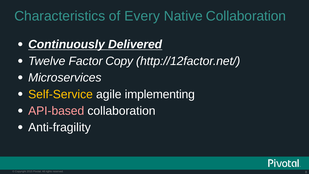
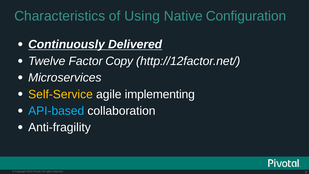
Every: Every -> Using
Native Collaboration: Collaboration -> Configuration
API-based colour: pink -> light blue
